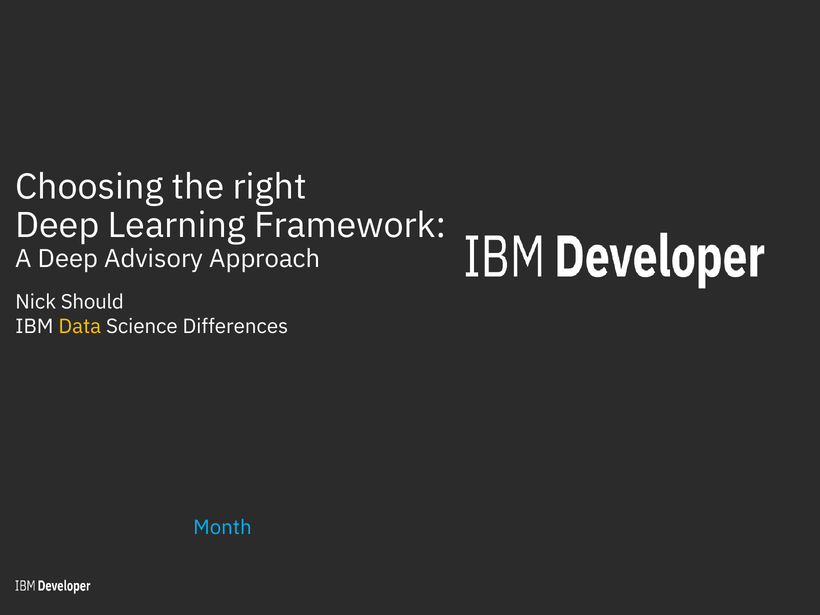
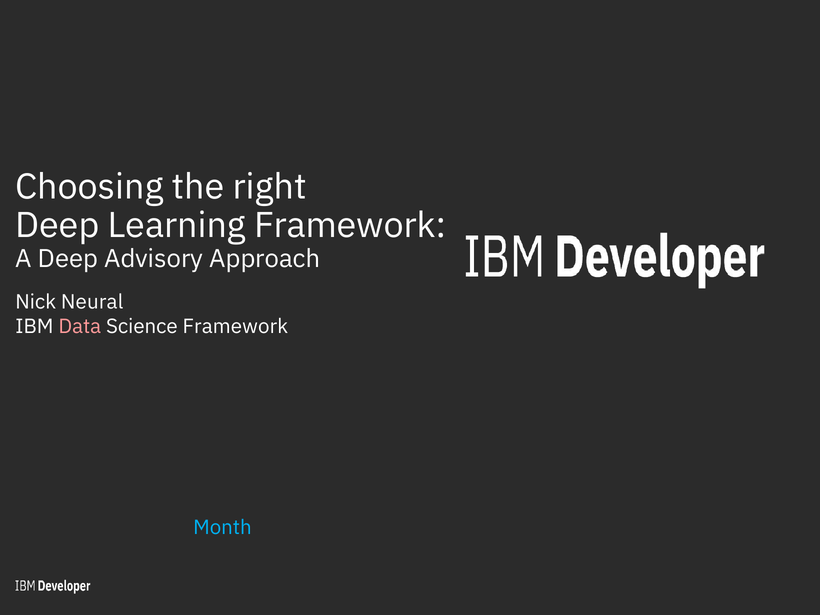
Should: Should -> Neural
Data colour: yellow -> pink
Science Differences: Differences -> Framework
